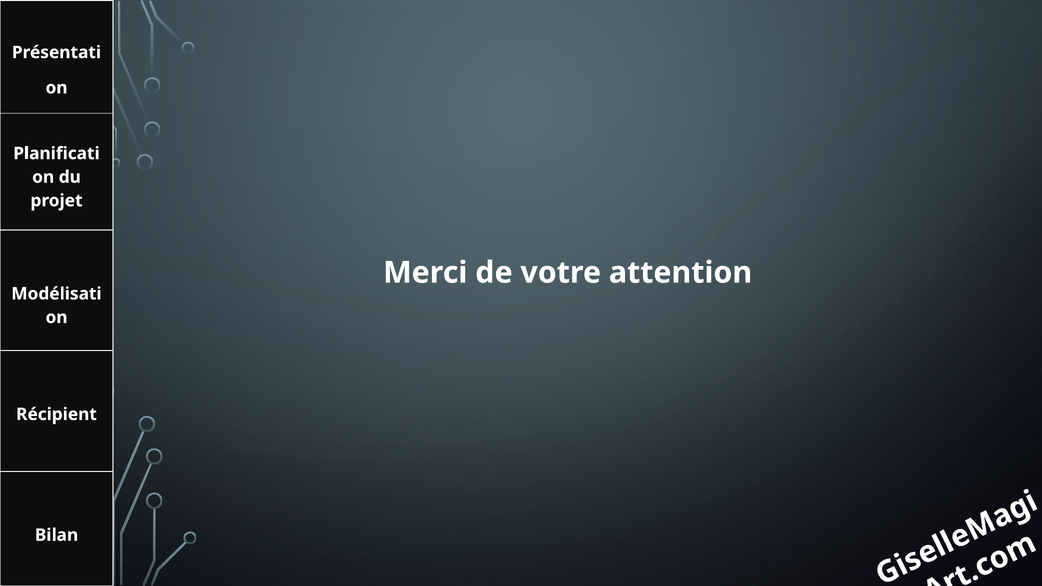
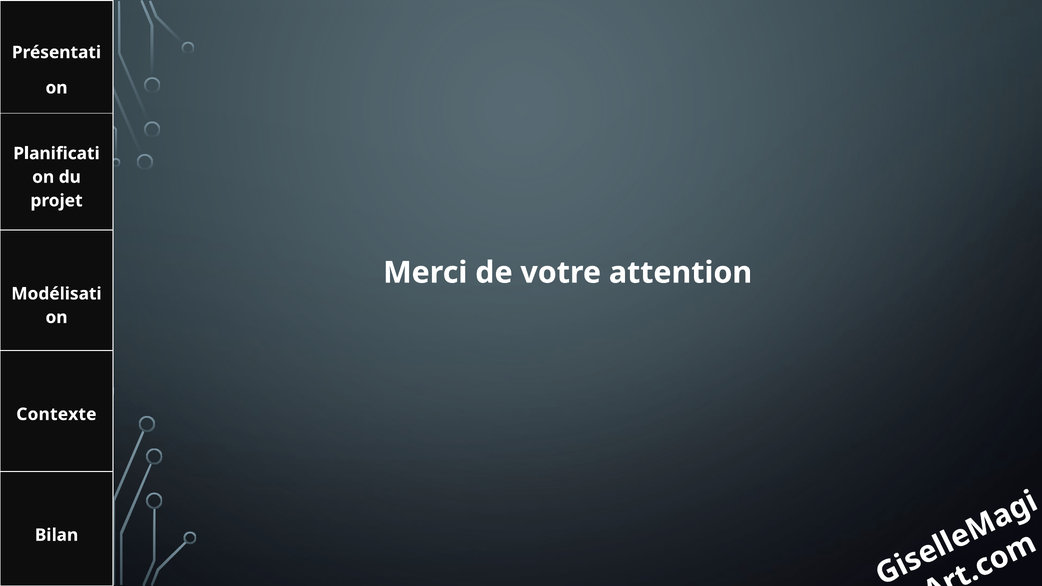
Récipient: Récipient -> Contexte
